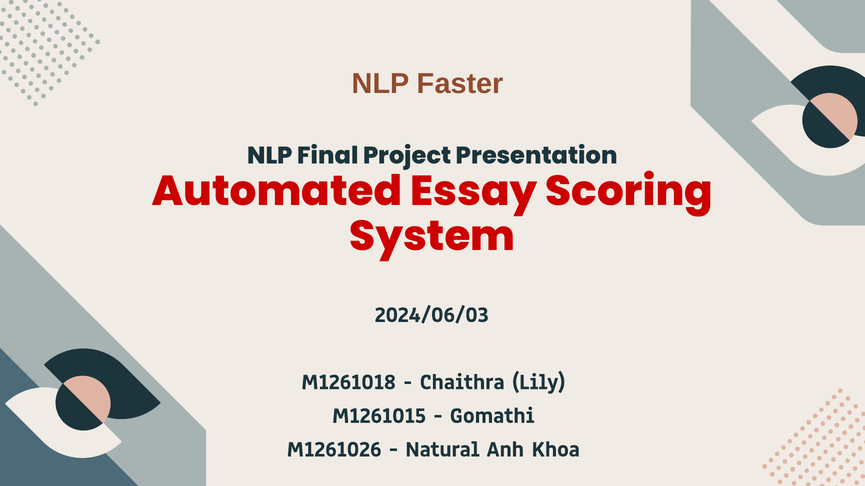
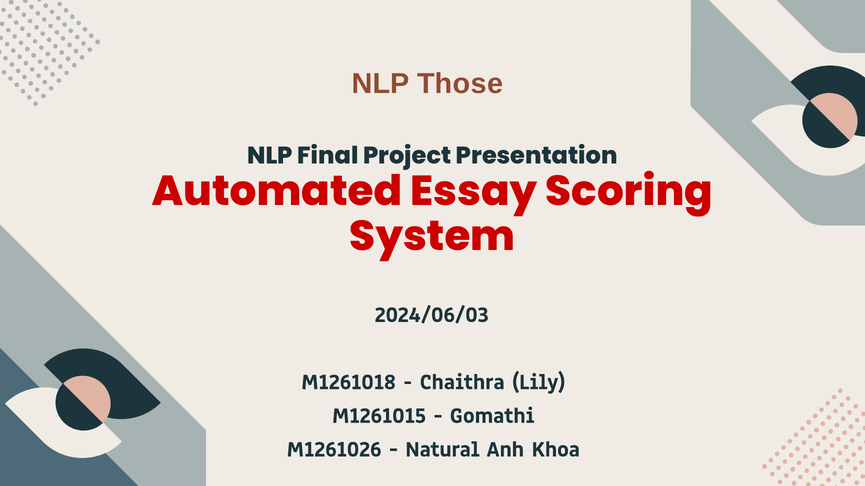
Faster: Faster -> Those
